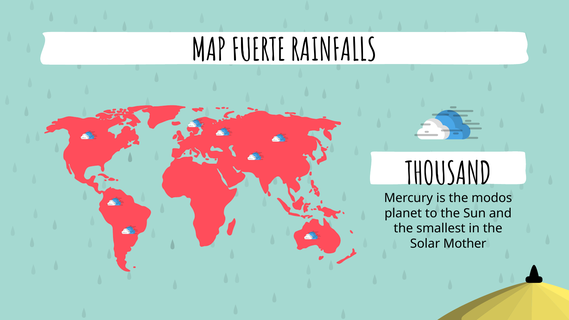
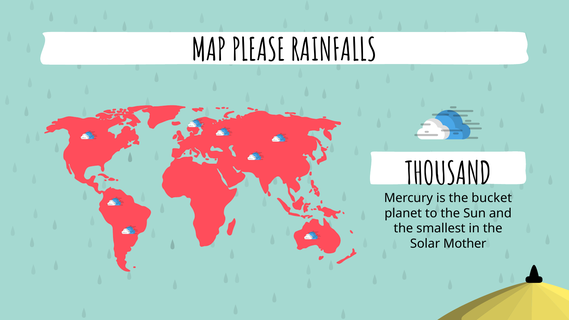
FUERTE: FUERTE -> PLEASE
modos: modos -> bucket
